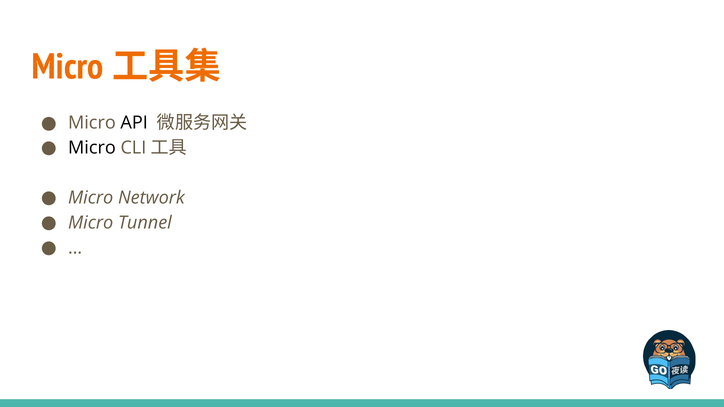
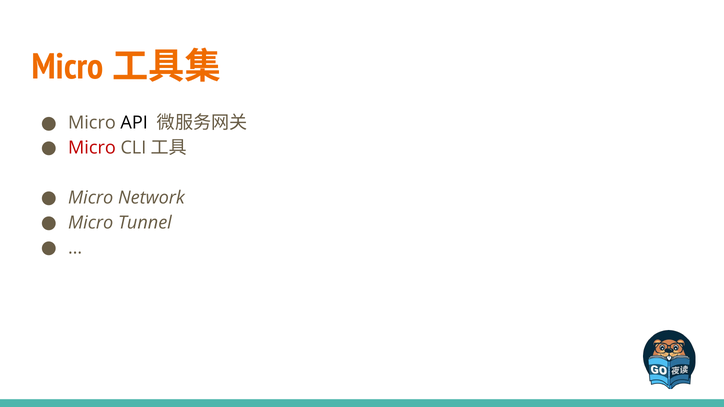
Micro at (92, 148) colour: black -> red
